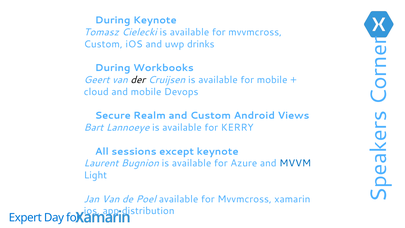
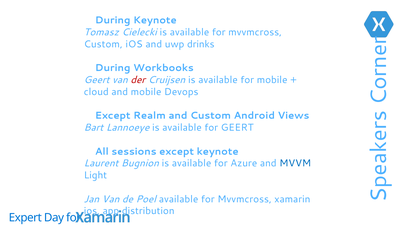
der colour: black -> red
Secure at (113, 116): Secure -> Except
for KERRY: KERRY -> GEERT
